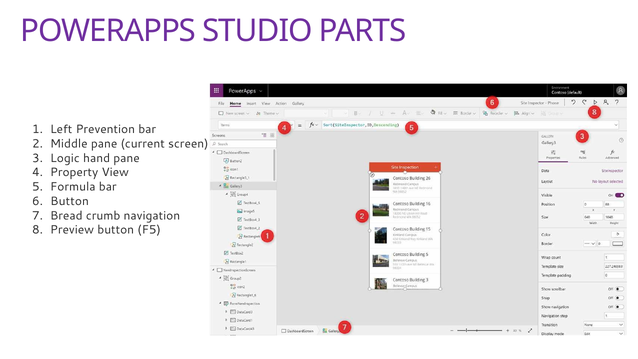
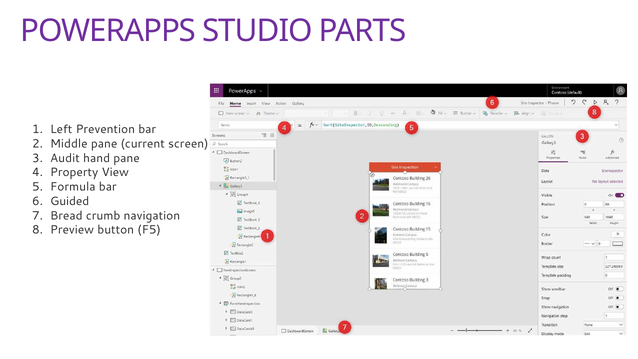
Logic: Logic -> Audit
Button at (70, 201): Button -> Guided
